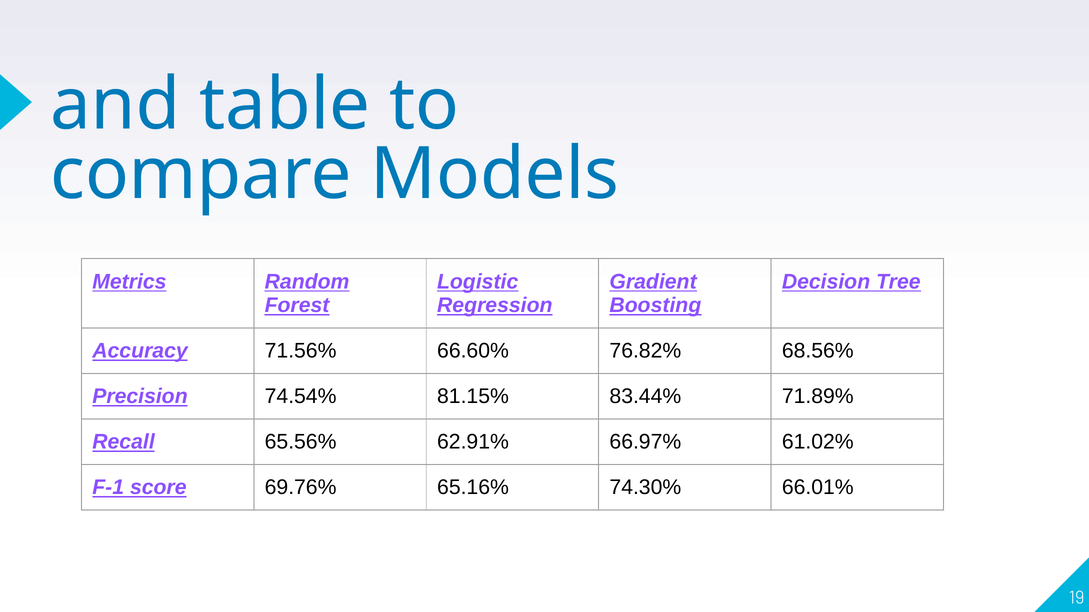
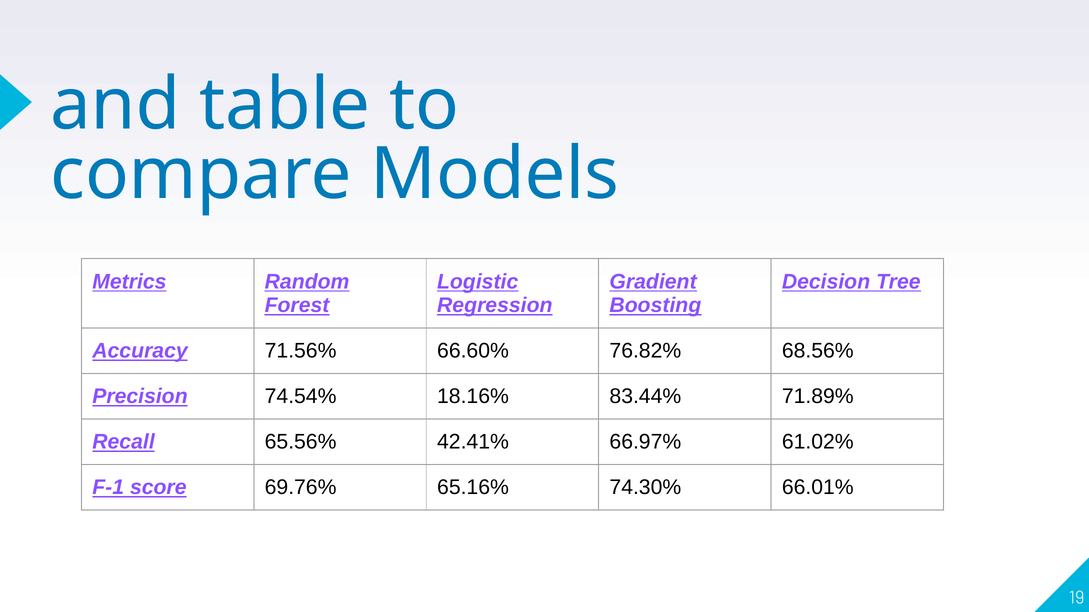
81.15%: 81.15% -> 18.16%
62.91%: 62.91% -> 42.41%
